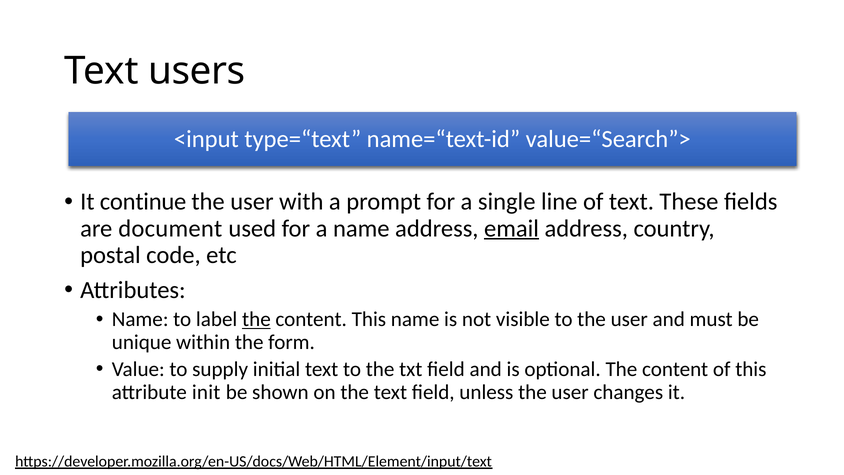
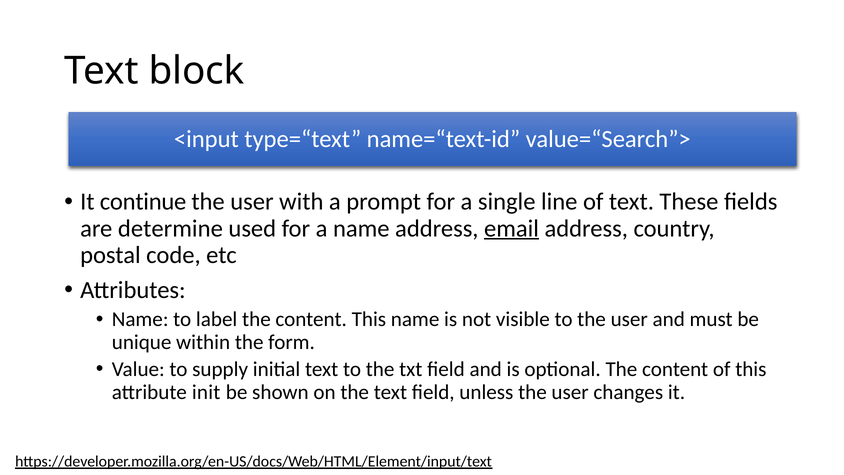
users: users -> block
document: document -> determine
the at (256, 319) underline: present -> none
